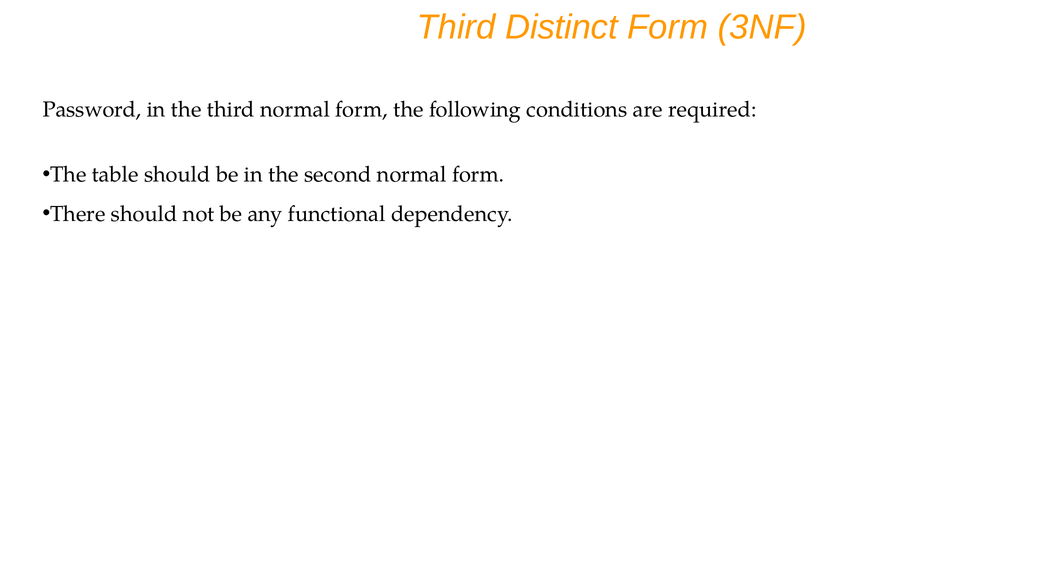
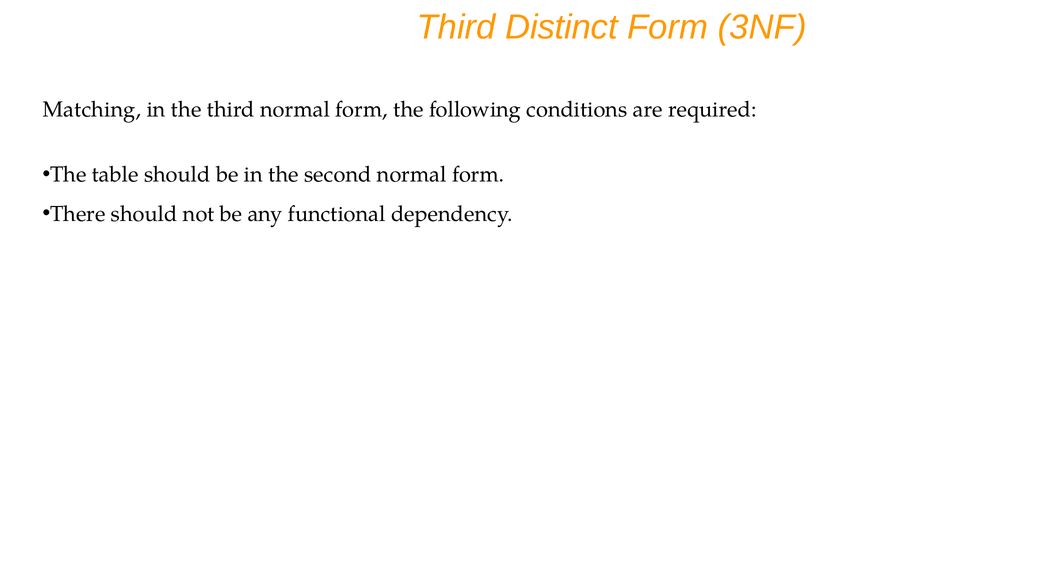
Password: Password -> Matching
